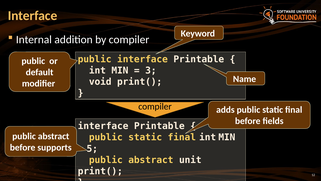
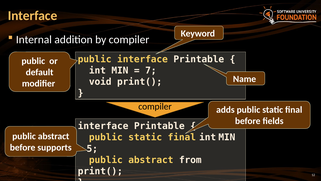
3: 3 -> 7
unit: unit -> from
